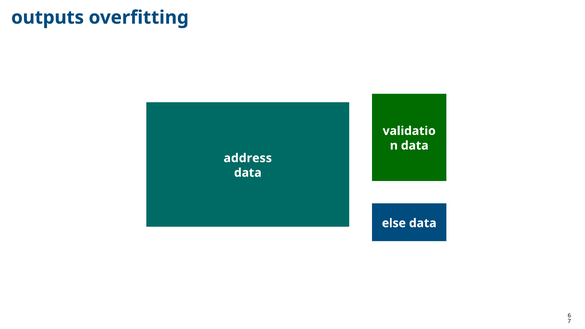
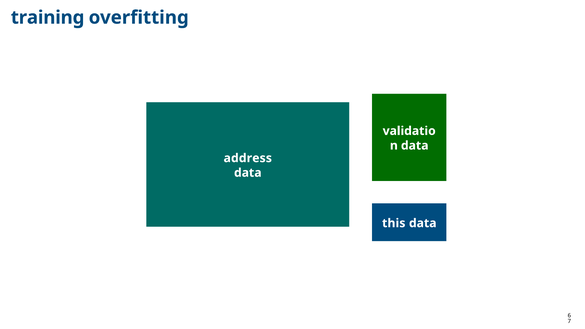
outputs: outputs -> training
else: else -> this
